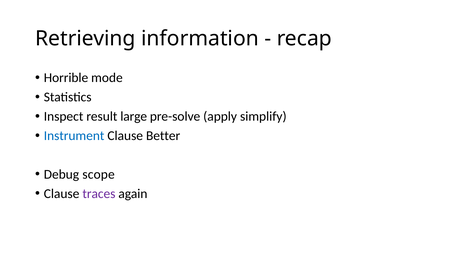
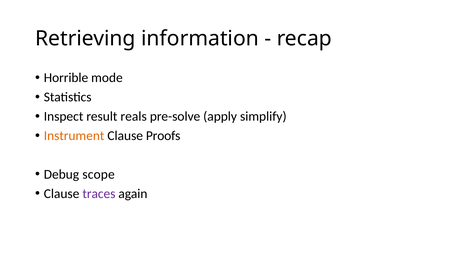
large: large -> reals
Instrument colour: blue -> orange
Better: Better -> Proofs
